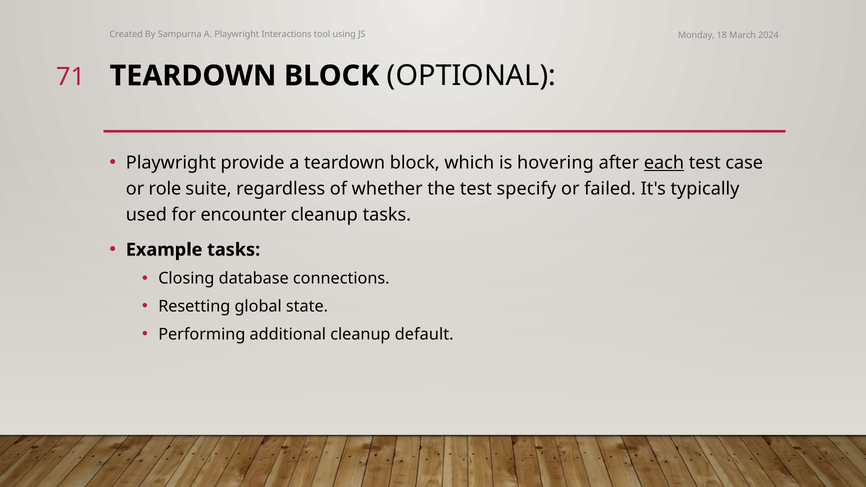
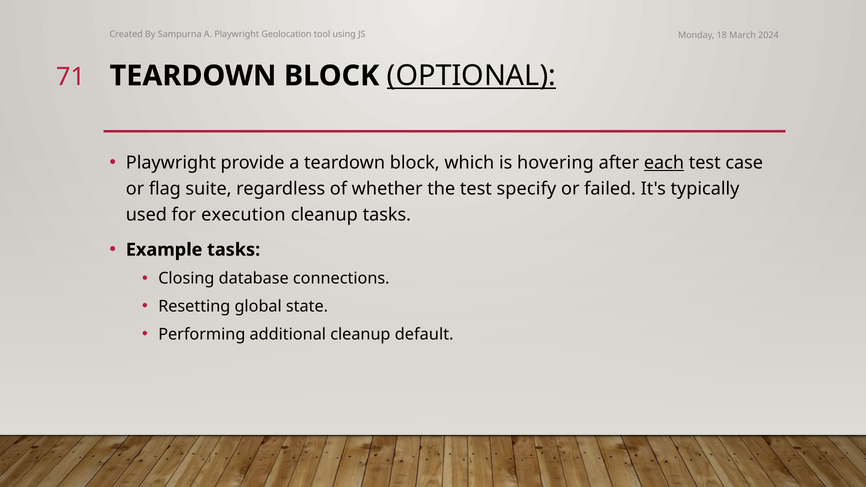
Interactions: Interactions -> Geolocation
OPTIONAL underline: none -> present
role: role -> flag
encounter: encounter -> execution
